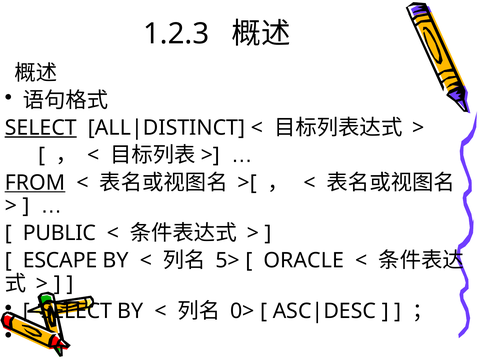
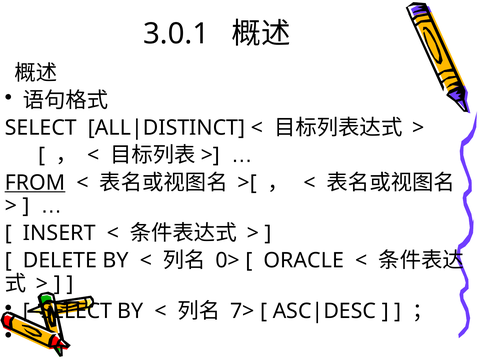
1.2.3: 1.2.3 -> 3.0.1
SELECT at (41, 128) underline: present -> none
PUBLIC: PUBLIC -> INSERT
ESCAPE: ESCAPE -> DELETE
5>: 5> -> 0>
0>: 0> -> 7>
